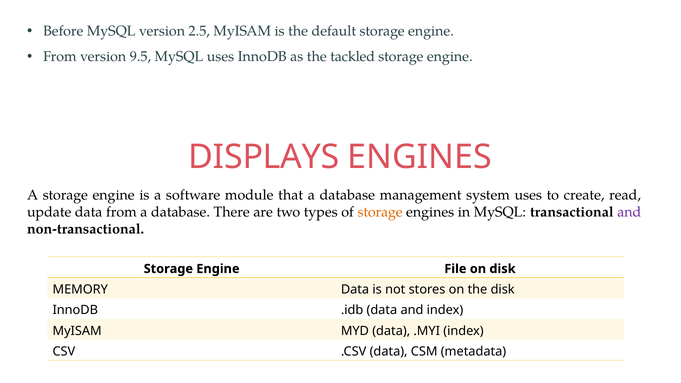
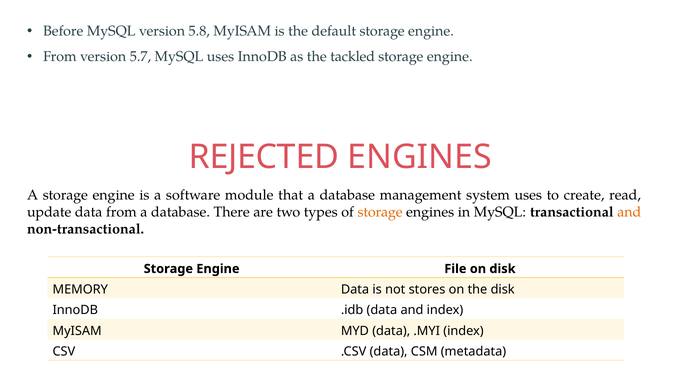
2.5: 2.5 -> 5.8
9.5: 9.5 -> 5.7
DISPLAYS: DISPLAYS -> REJECTED
and at (629, 212) colour: purple -> orange
